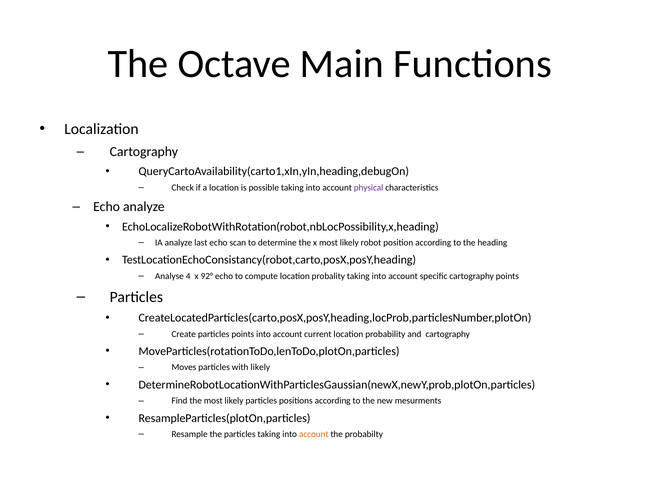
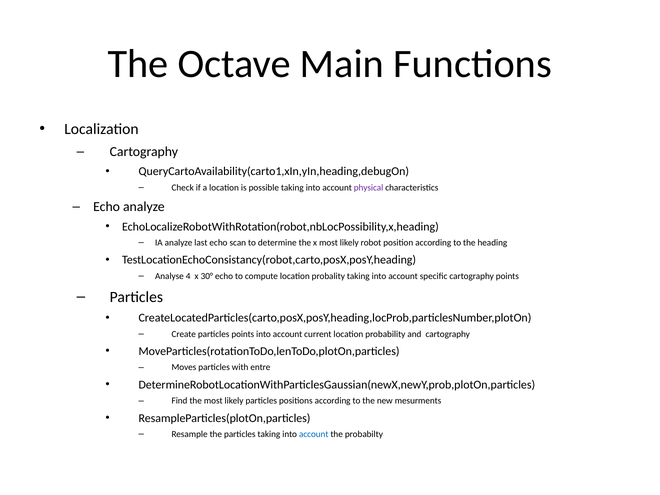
92°: 92° -> 30°
with likely: likely -> entre
account at (314, 434) colour: orange -> blue
